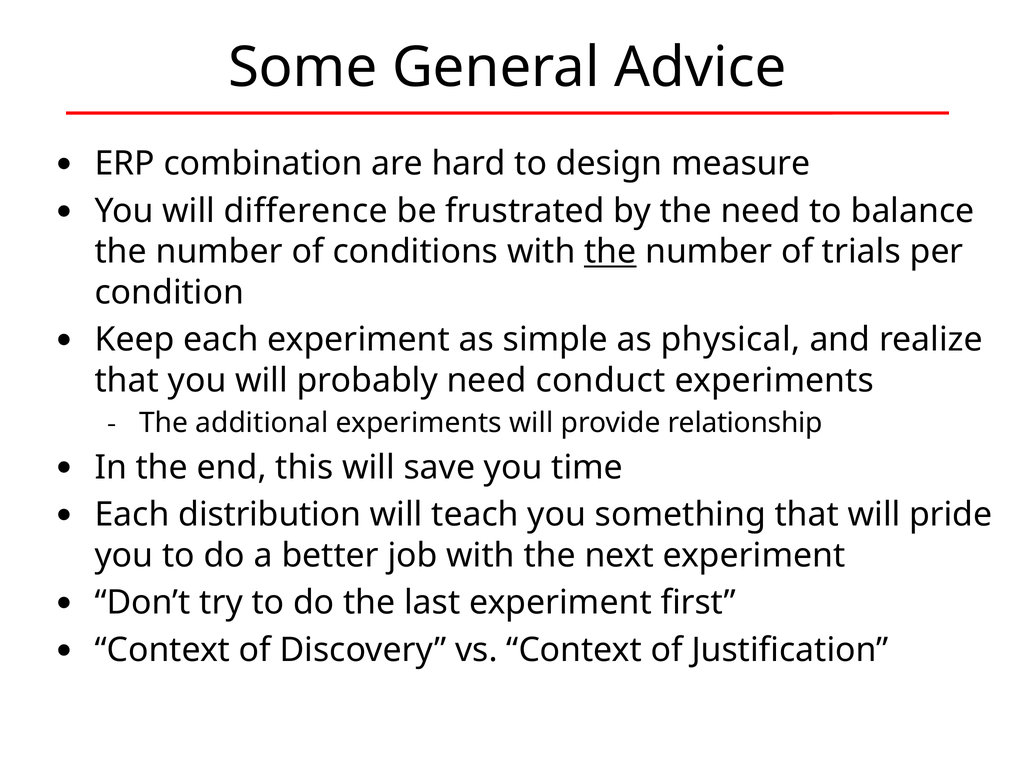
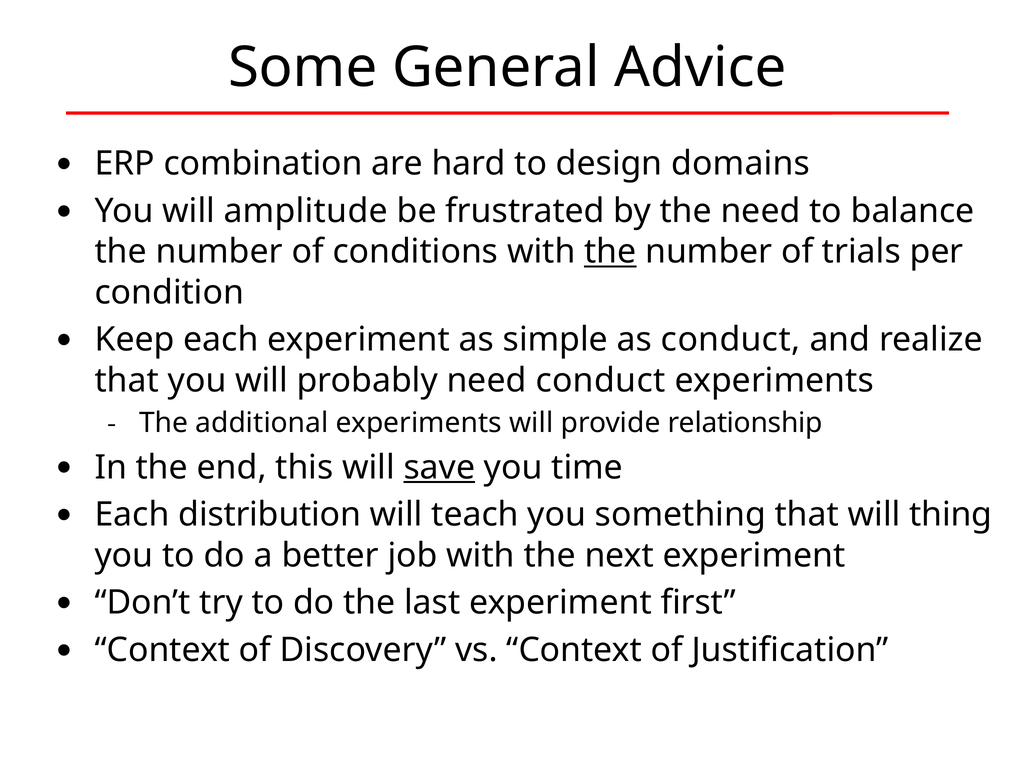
measure: measure -> domains
difference: difference -> amplitude
as physical: physical -> conduct
save underline: none -> present
pride: pride -> thing
